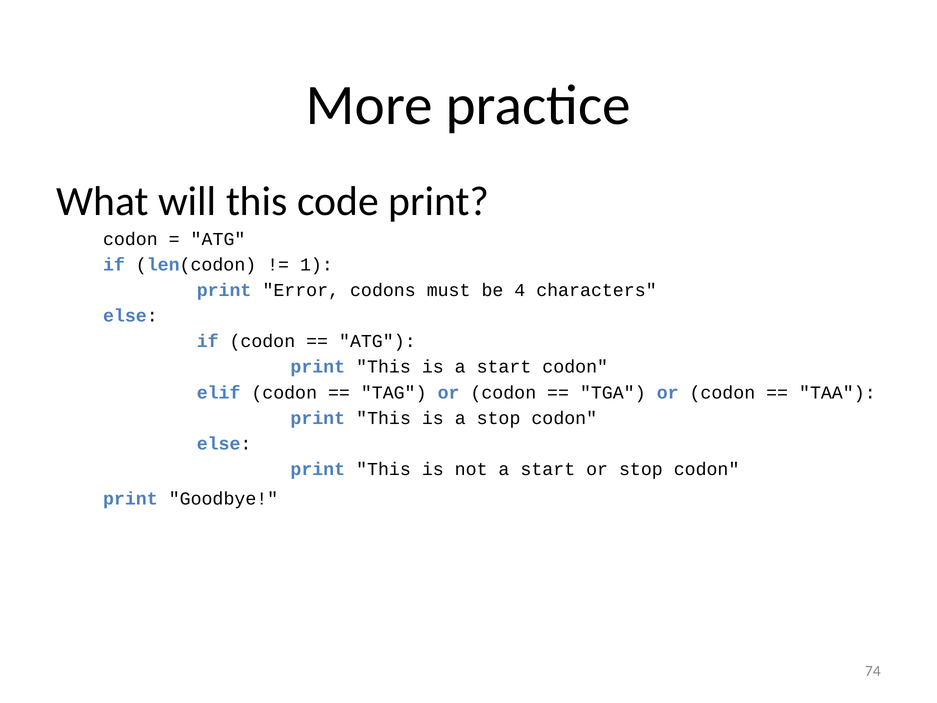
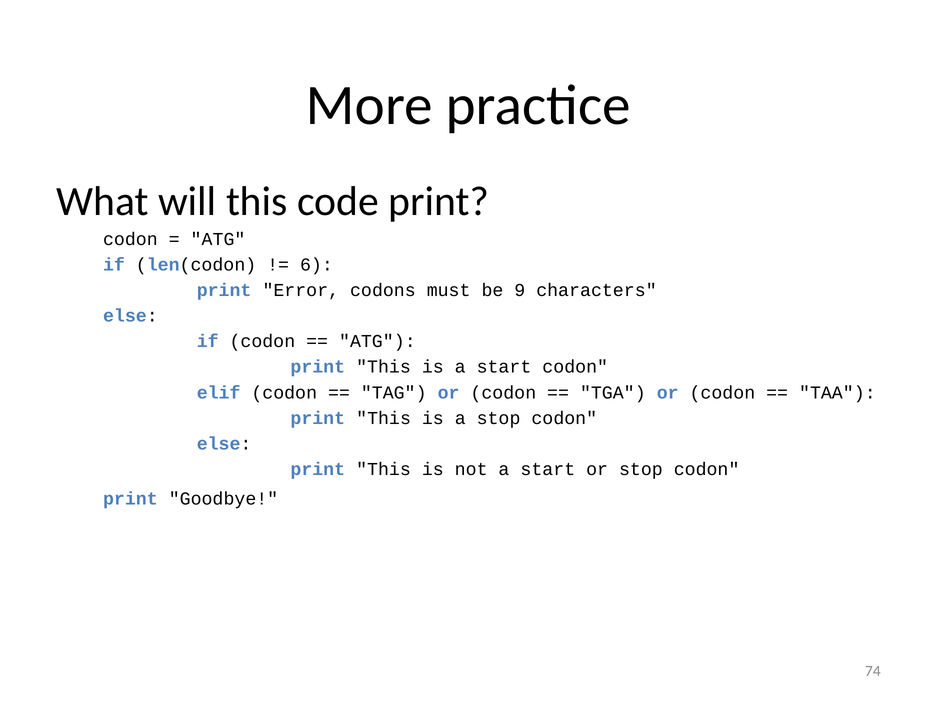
1: 1 -> 6
4: 4 -> 9
